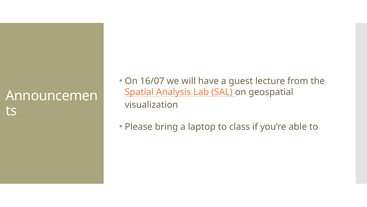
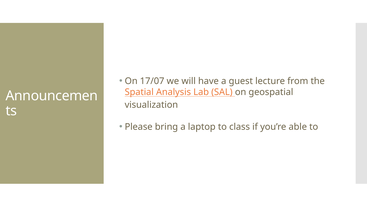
16/07: 16/07 -> 17/07
